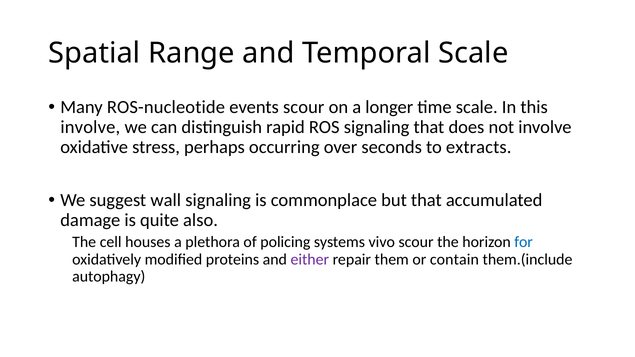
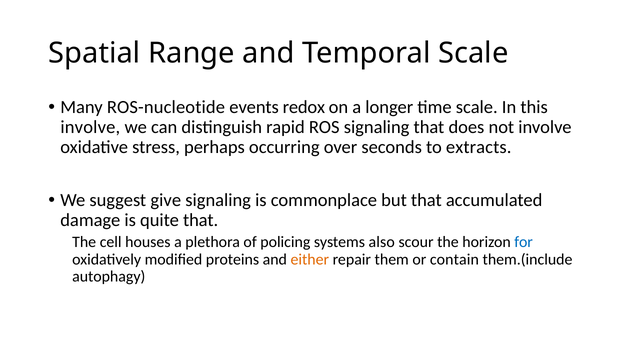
events scour: scour -> redox
wall: wall -> give
quite also: also -> that
vivo: vivo -> also
either colour: purple -> orange
